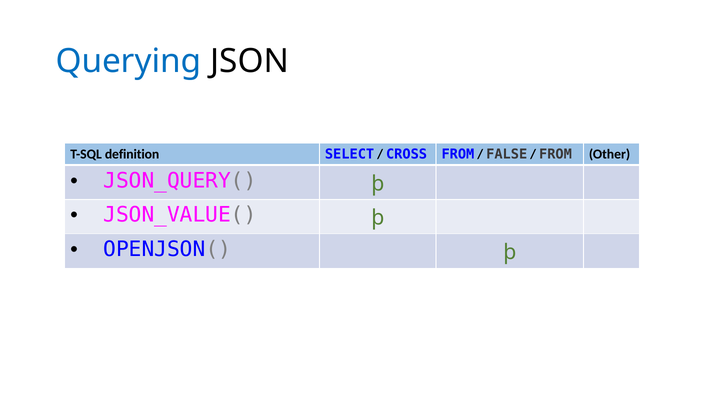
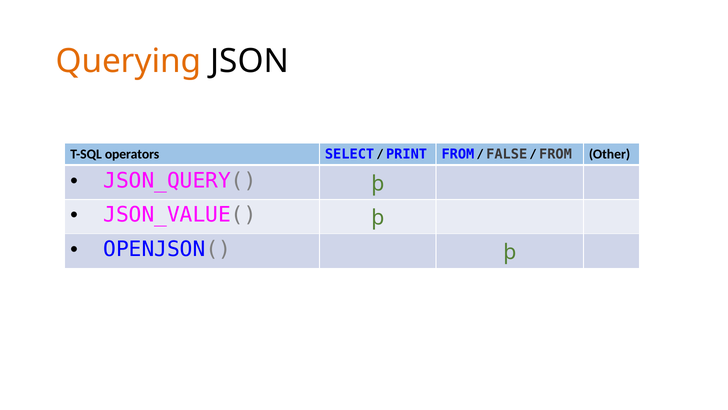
Querying colour: blue -> orange
definition: definition -> operators
CROSS: CROSS -> PRINT
